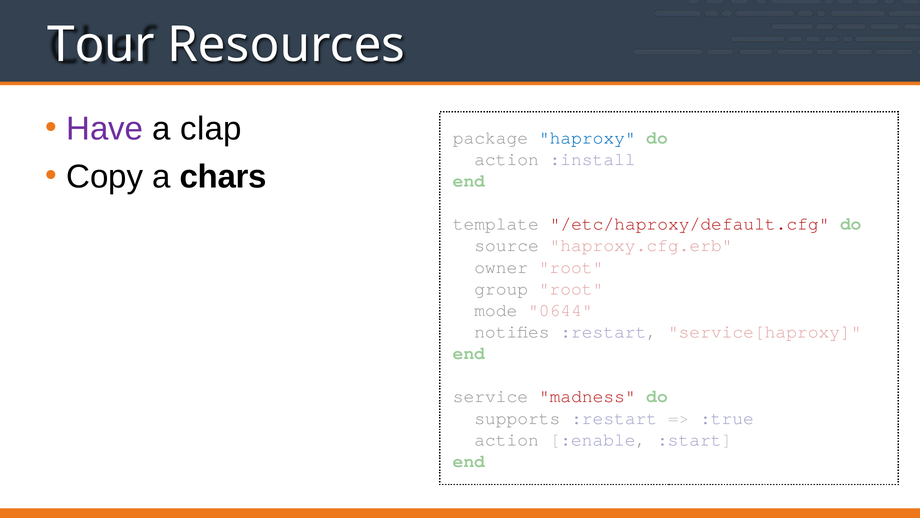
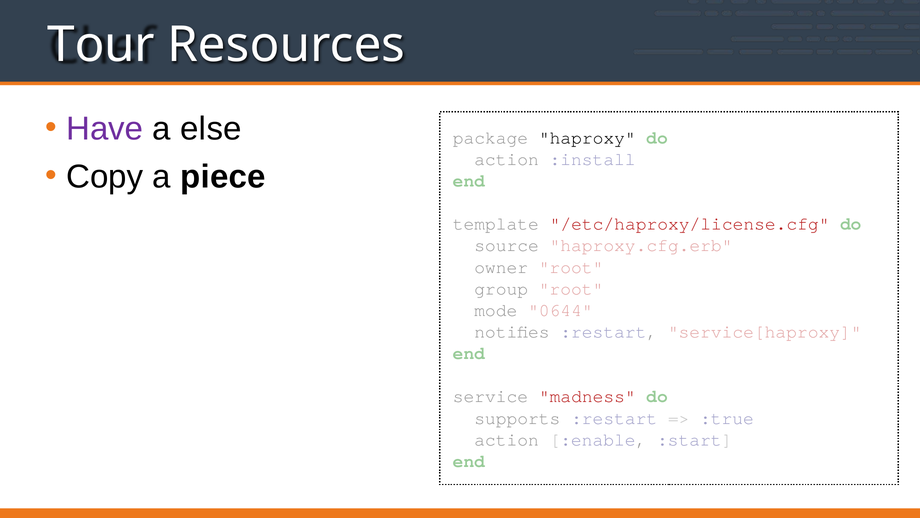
clap: clap -> else
haproxy colour: blue -> black
chars: chars -> piece
/etc/haproxy/default.cfg: /etc/haproxy/default.cfg -> /etc/haproxy/license.cfg
